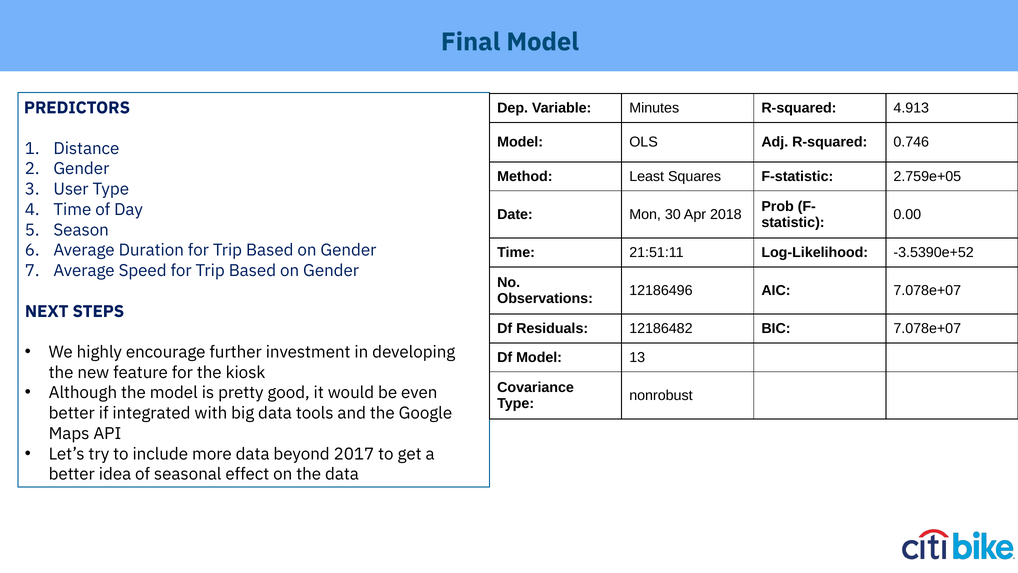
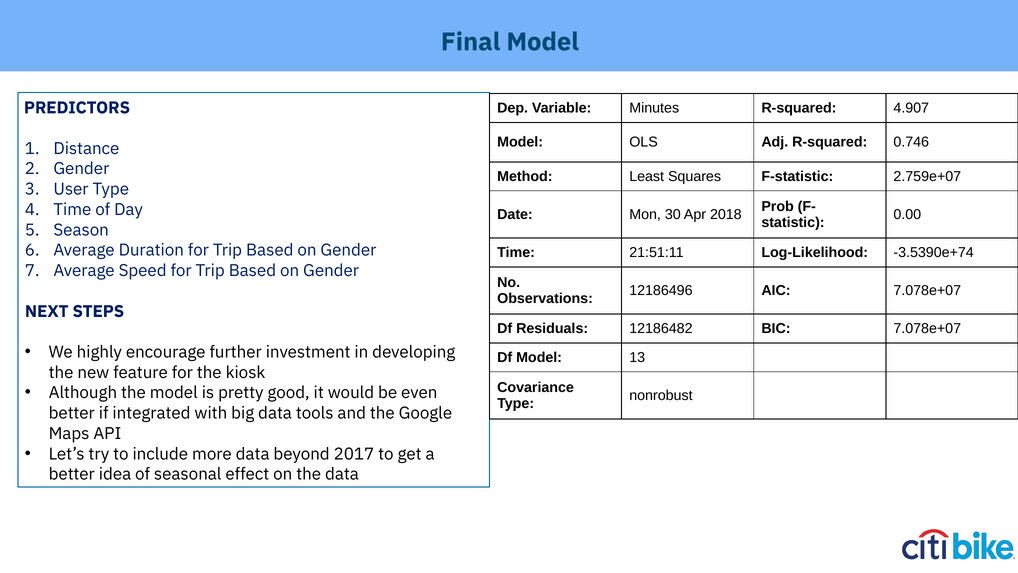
4.913: 4.913 -> 4.907
2.759e+05: 2.759e+05 -> 2.759e+07
-3.5390e+52: -3.5390e+52 -> -3.5390e+74
